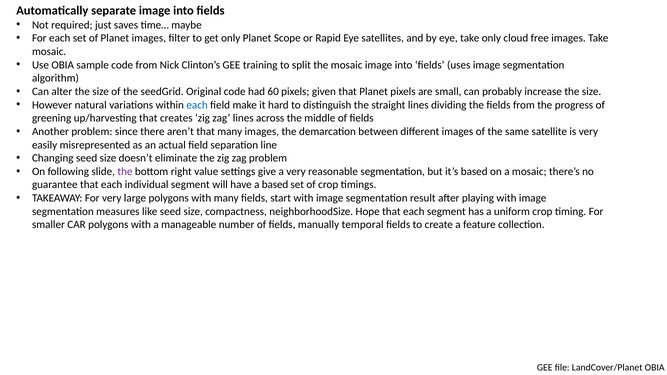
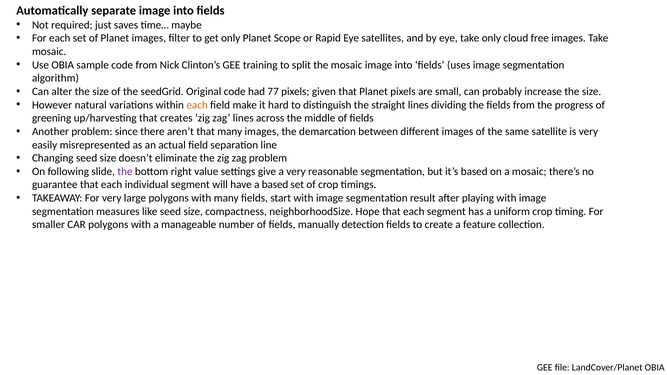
60: 60 -> 77
each at (197, 105) colour: blue -> orange
temporal: temporal -> detection
